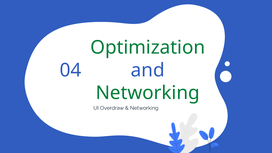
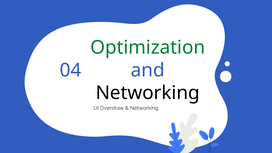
Networking at (148, 93) colour: green -> black
